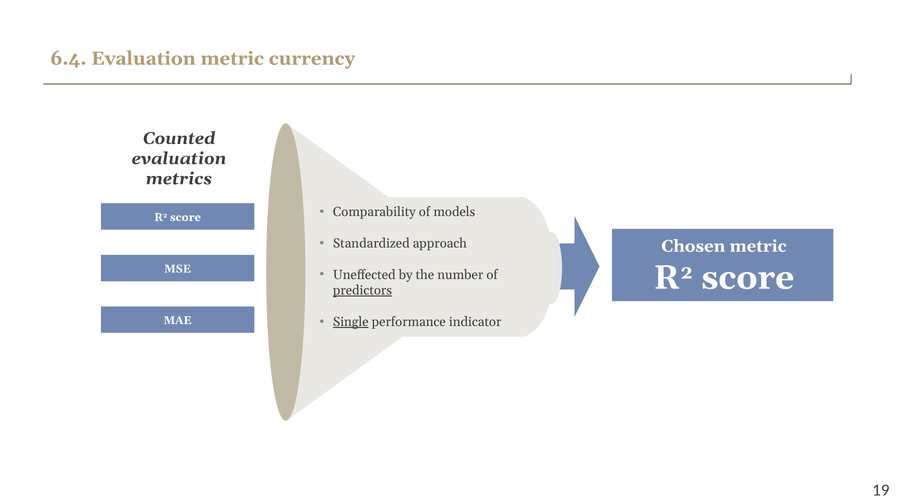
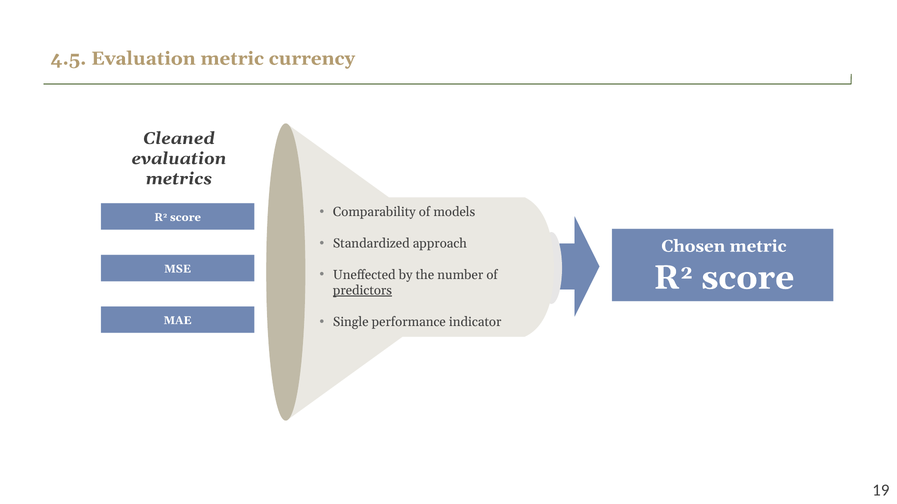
6.4: 6.4 -> 4.5
Counted: Counted -> Cleaned
Single underline: present -> none
